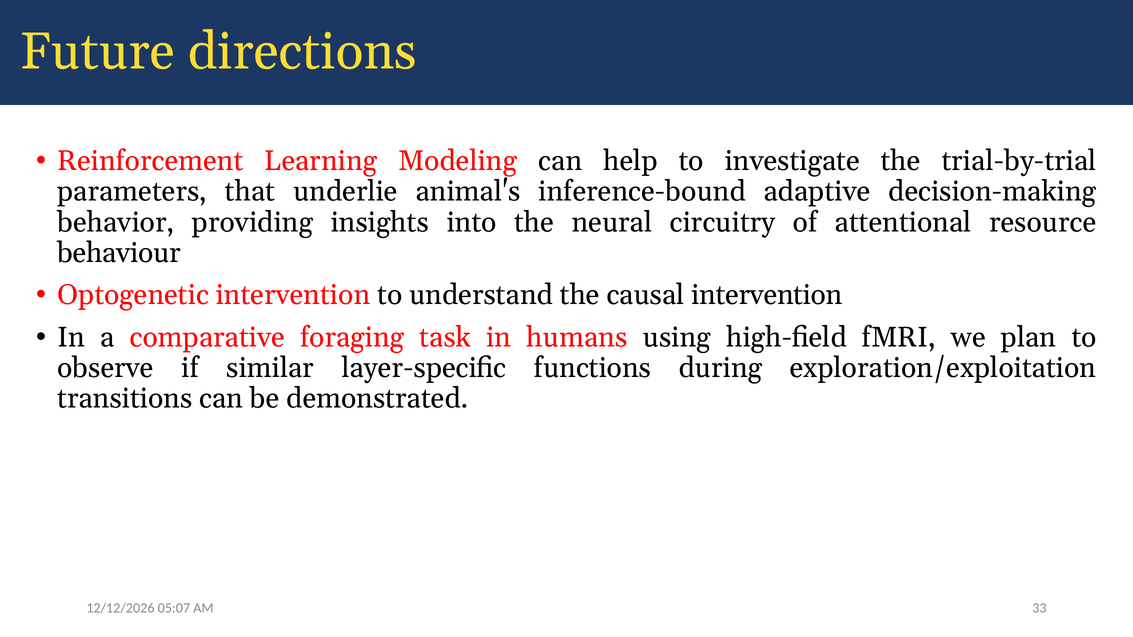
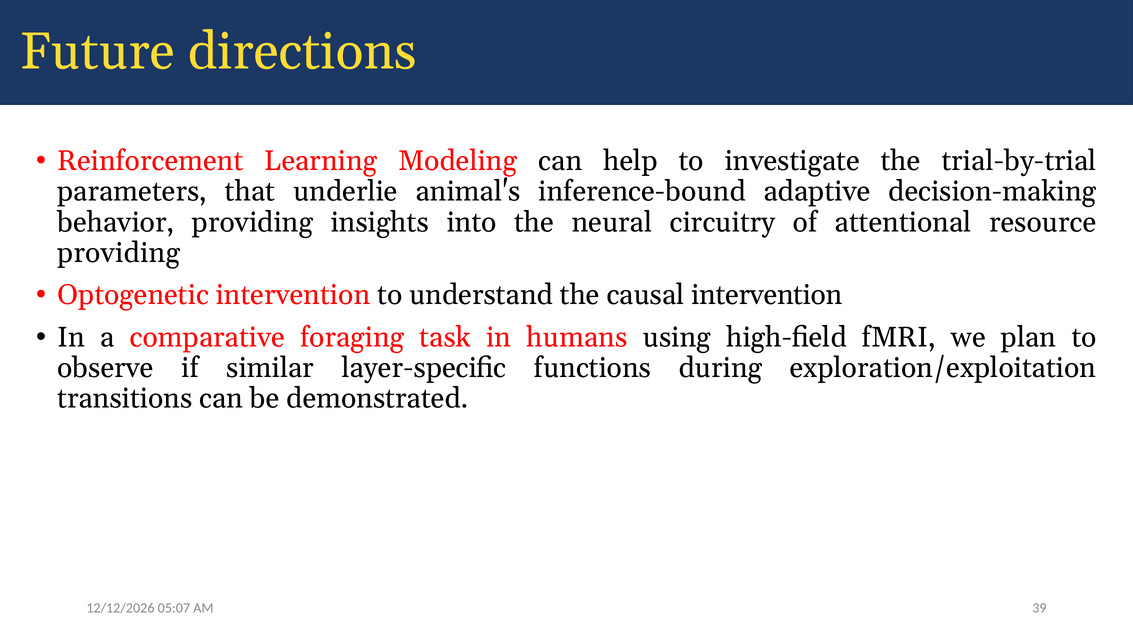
behaviour at (119, 253): behaviour -> providing
33: 33 -> 39
